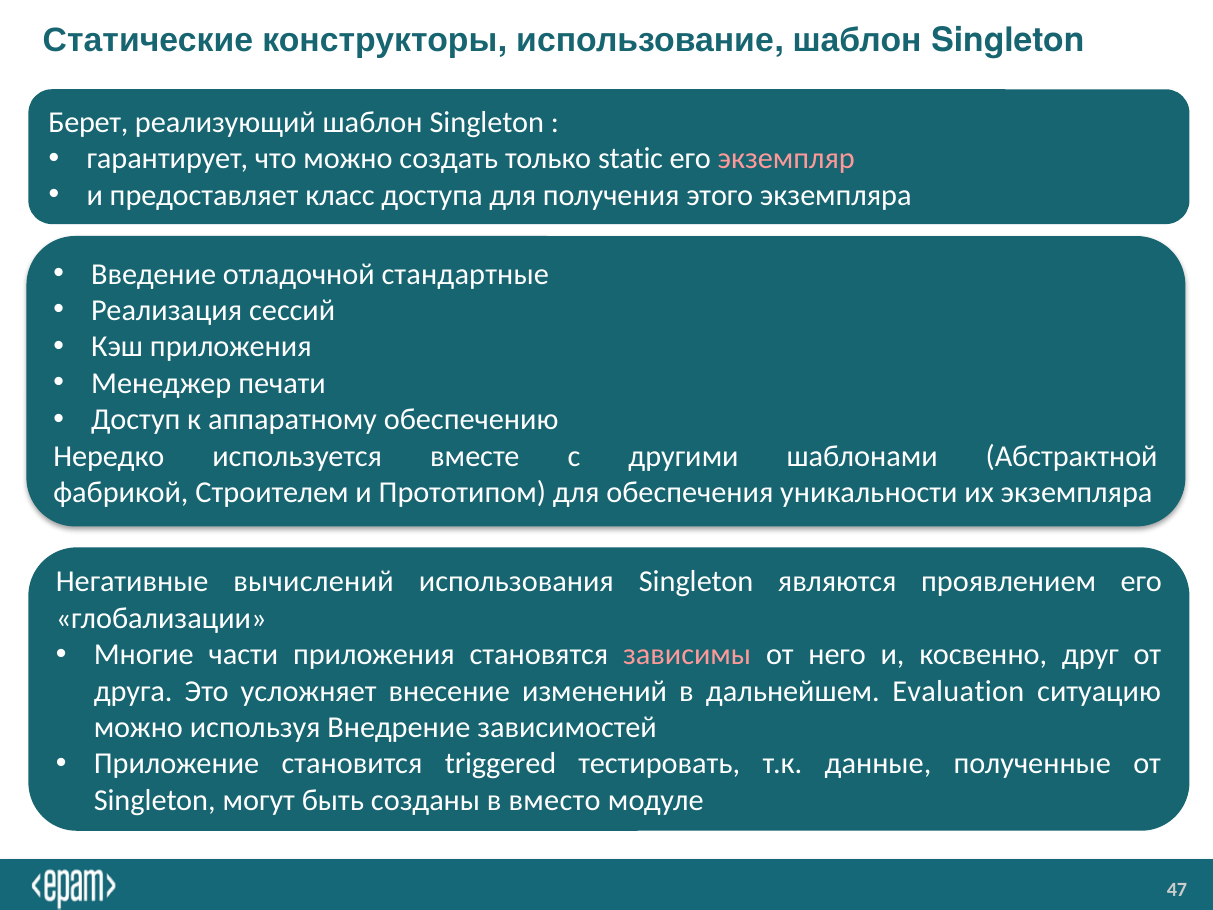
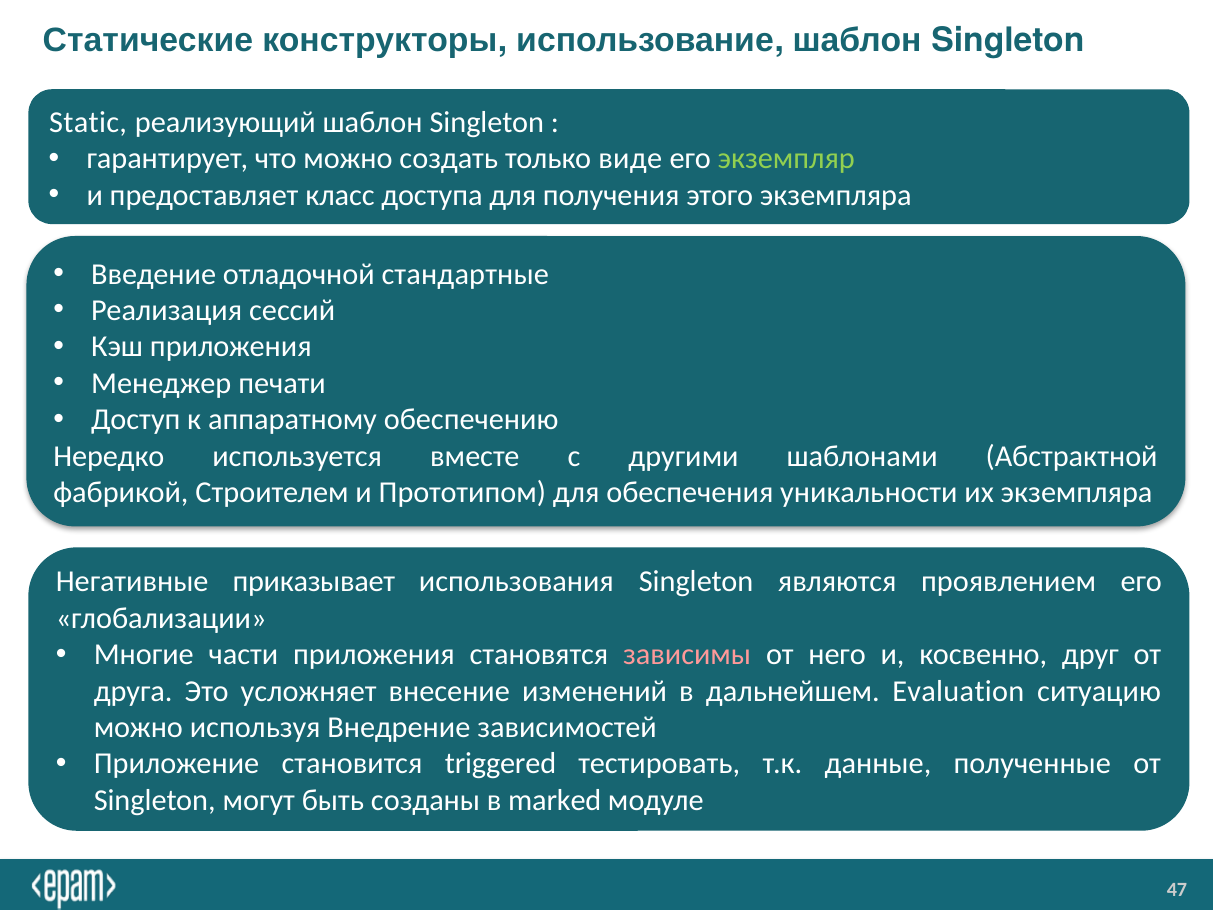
Берет: Берет -> Static
static: static -> виде
экземпляр colour: pink -> light green
вычислений: вычислений -> приказывает
вместо: вместо -> marked
